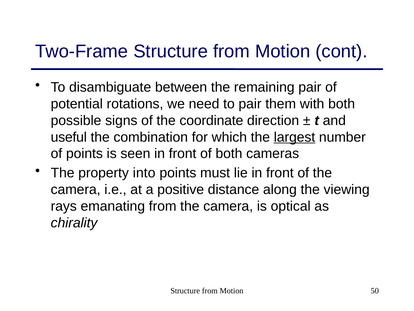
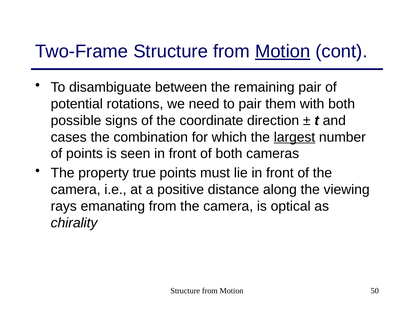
Motion at (283, 51) underline: none -> present
useful: useful -> cases
into: into -> true
